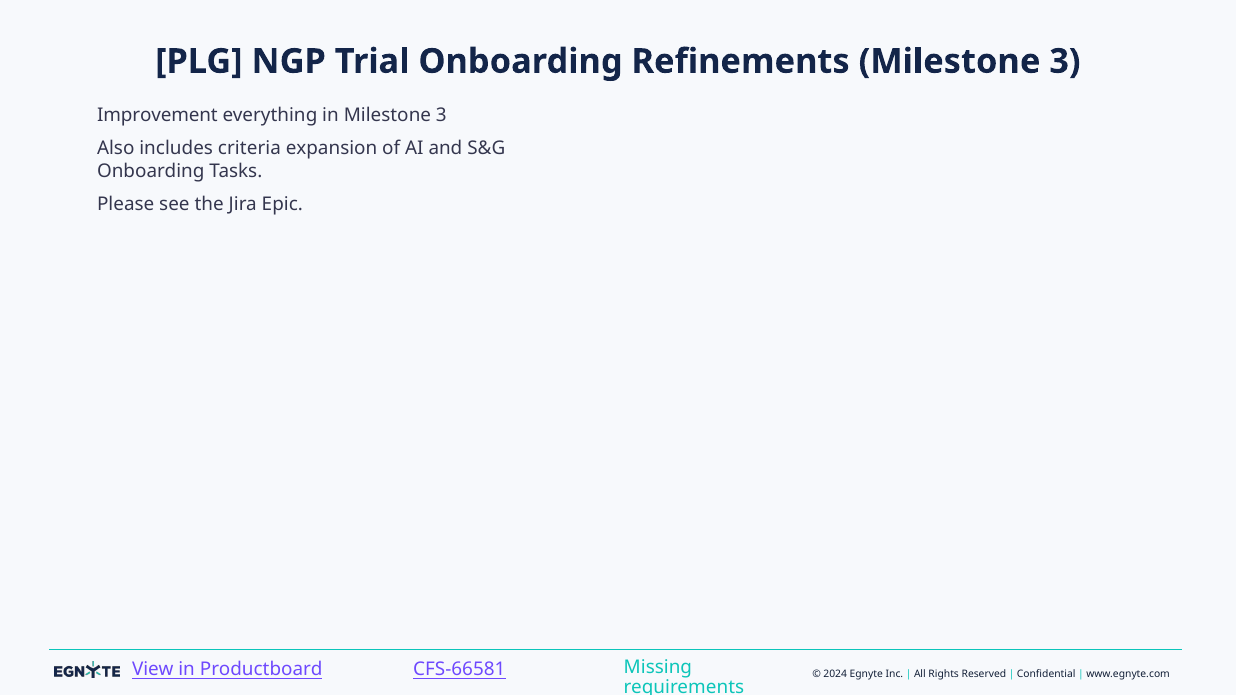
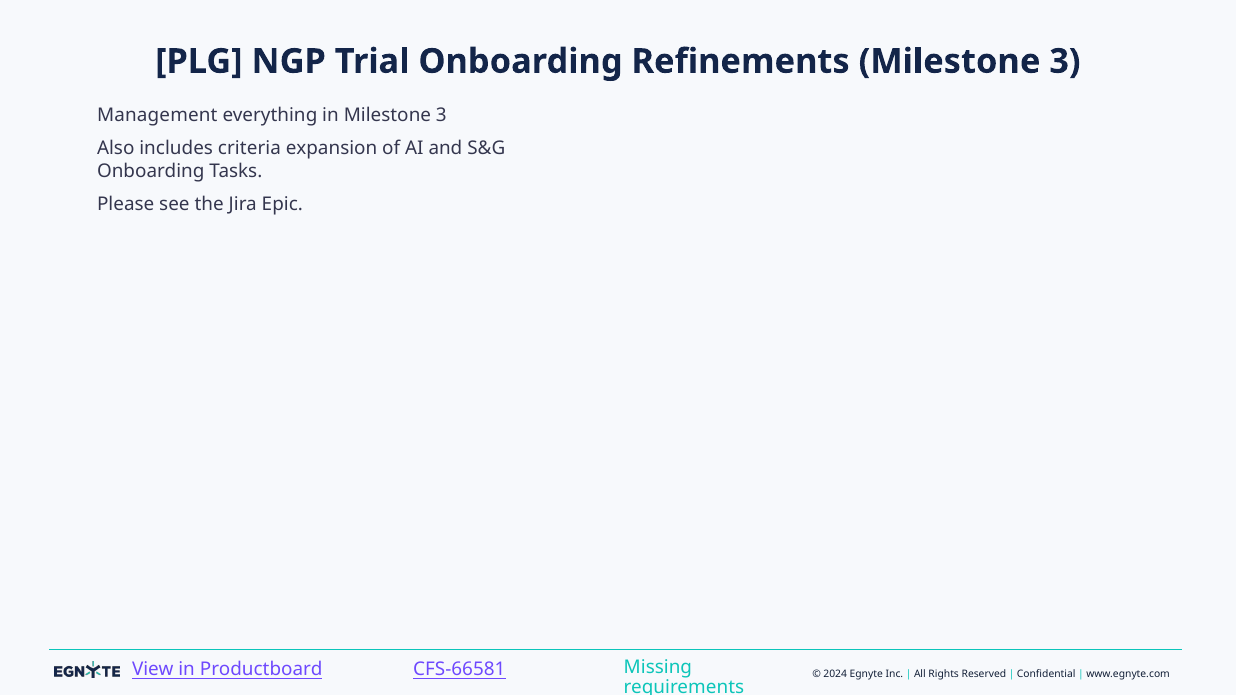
Improvement: Improvement -> Management
